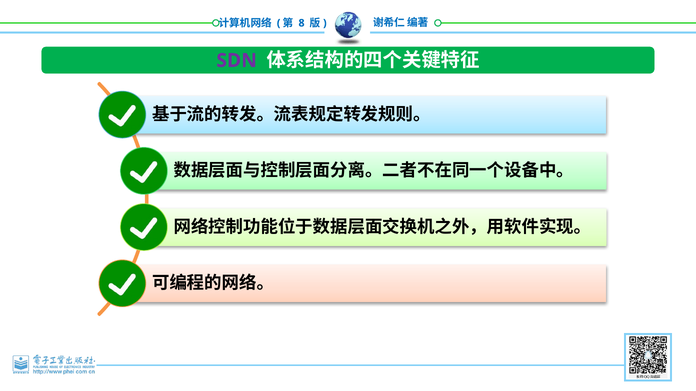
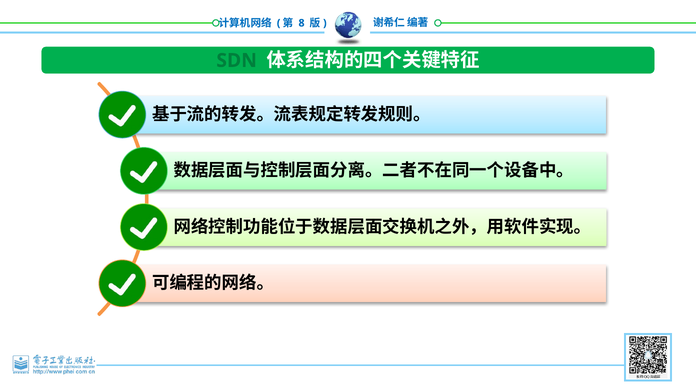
SDN colour: purple -> green
